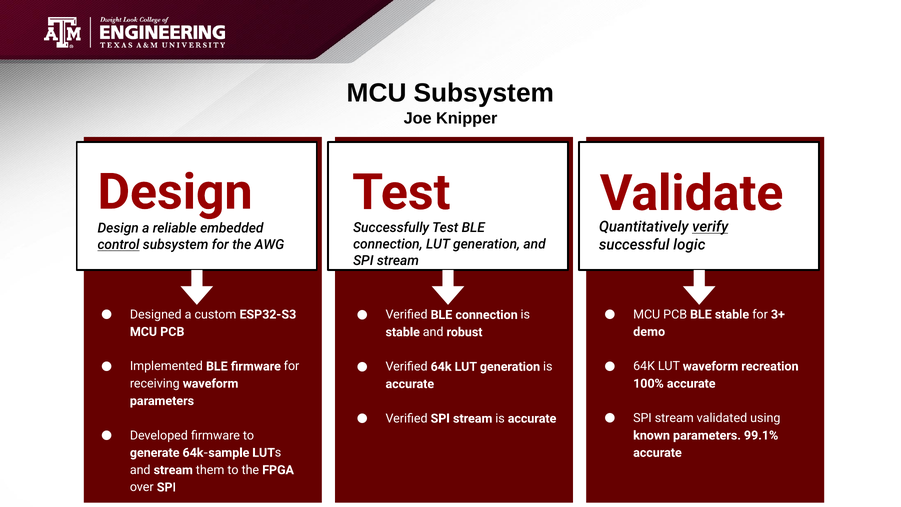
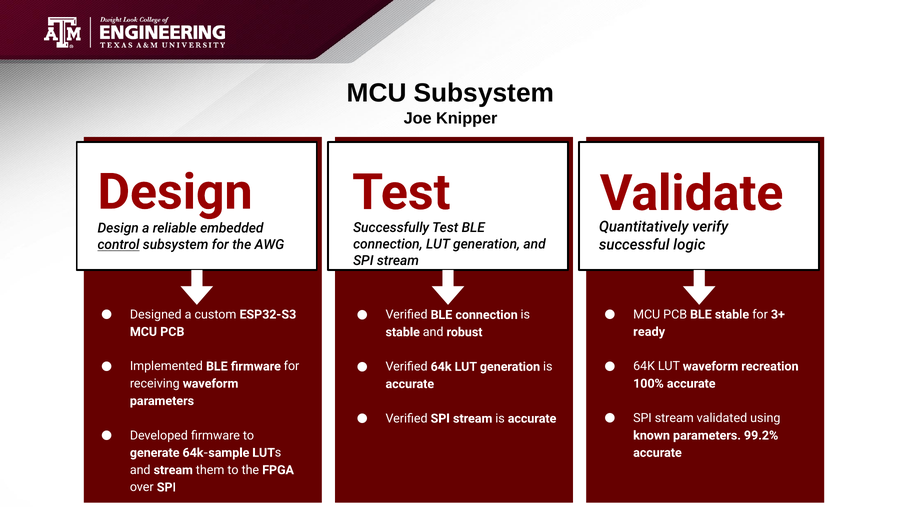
verify underline: present -> none
demo: demo -> ready
99.1%: 99.1% -> 99.2%
